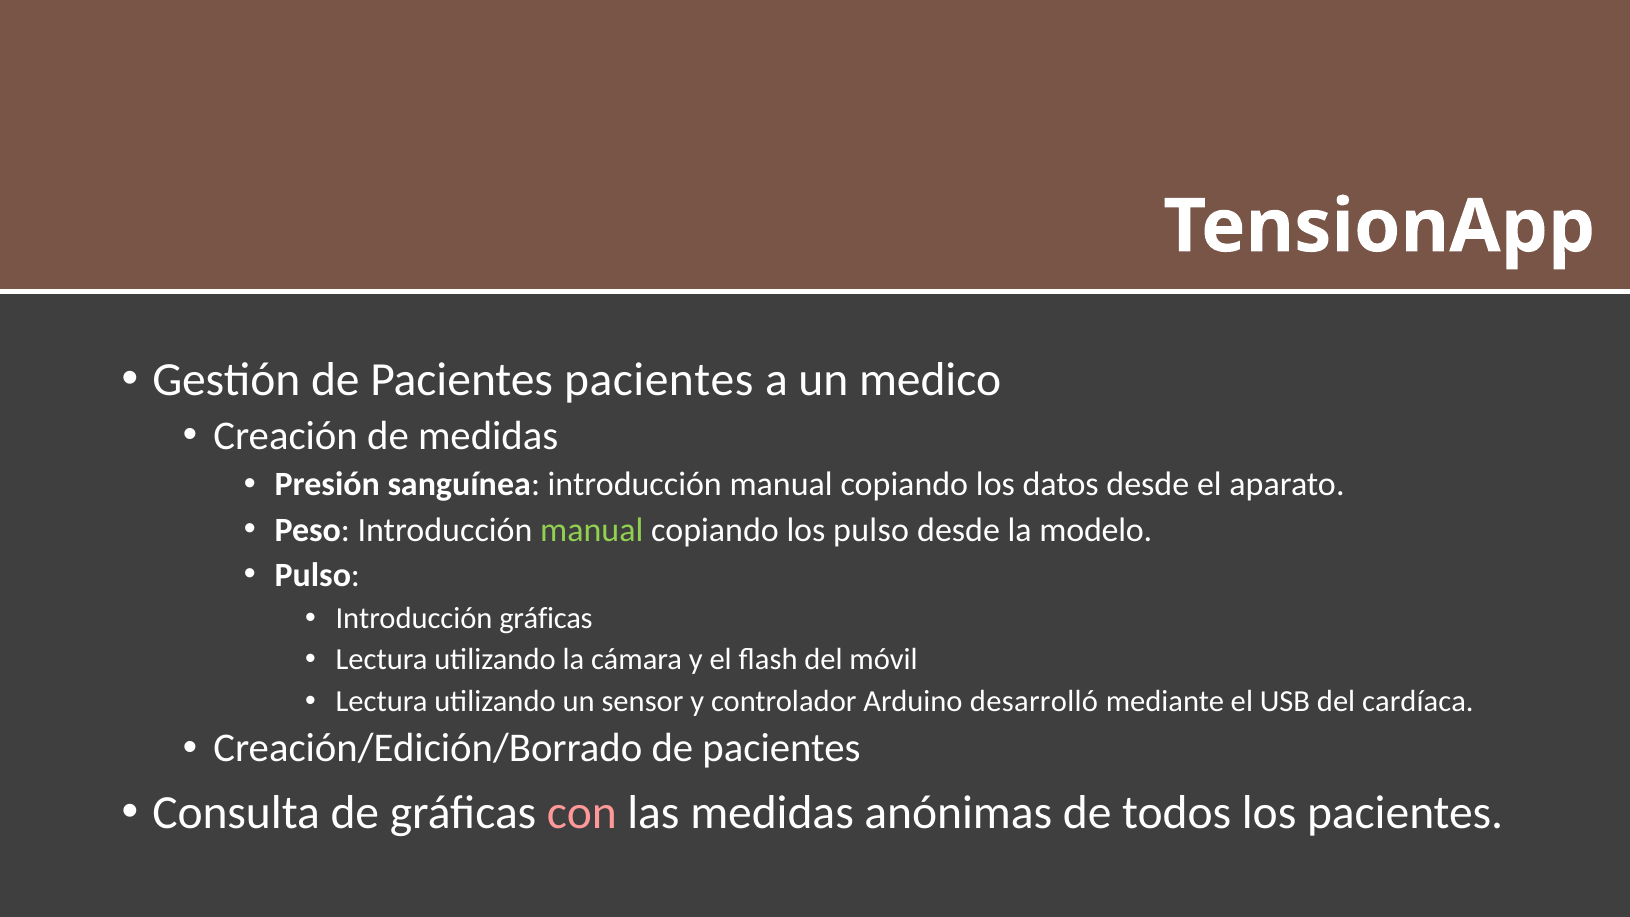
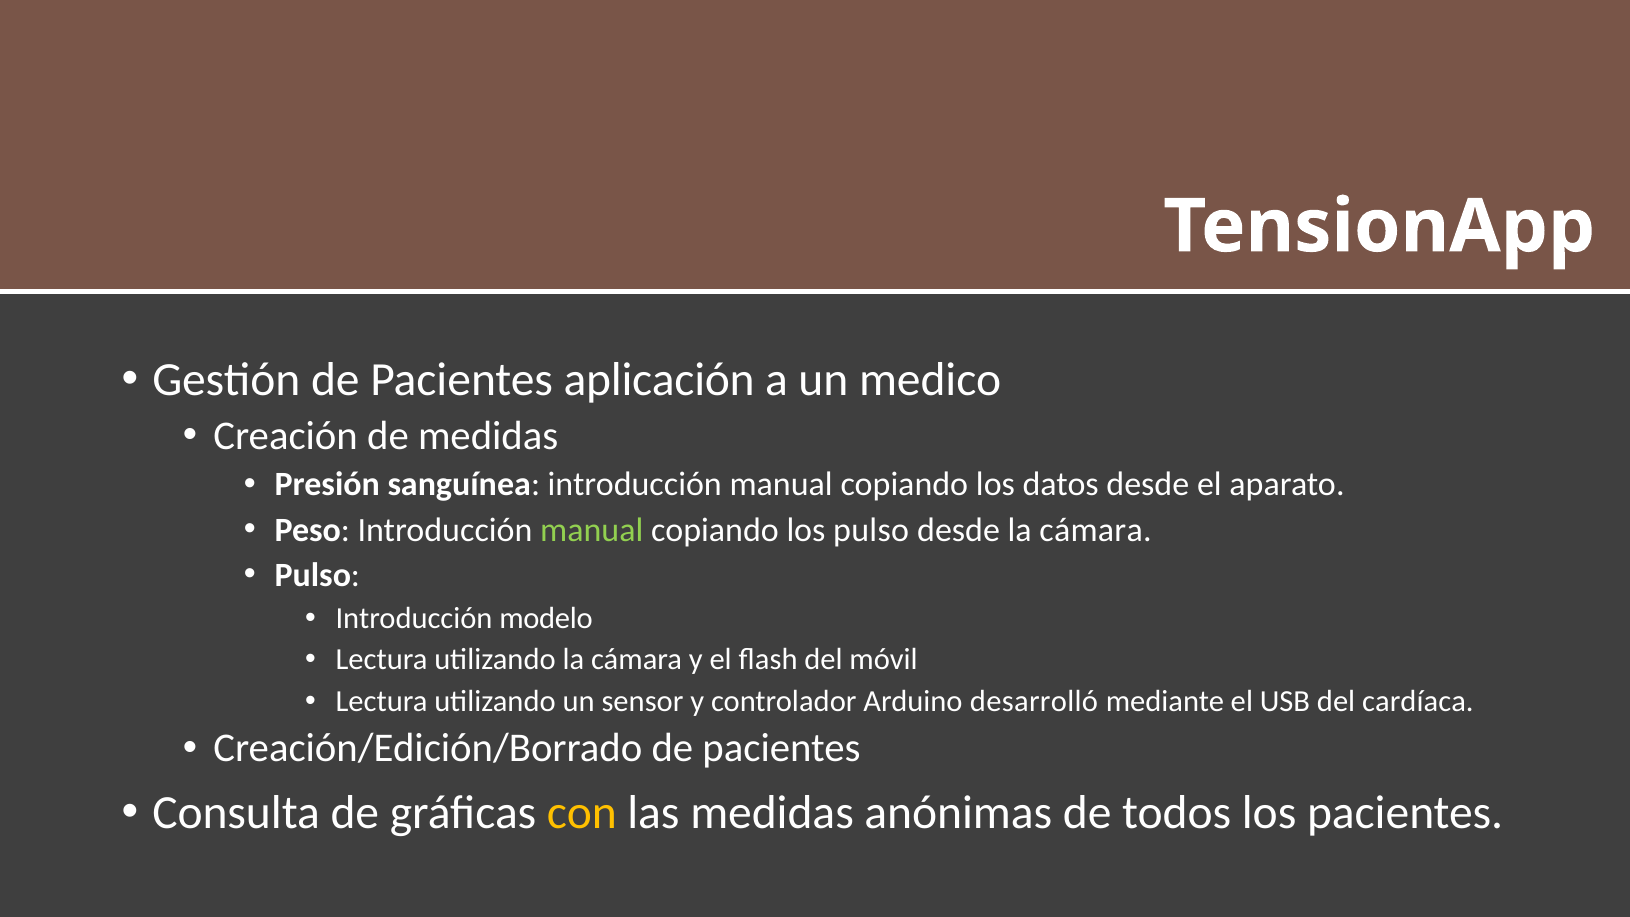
Pacientes pacientes: pacientes -> aplicación
desde la modelo: modelo -> cámara
Introducción gráficas: gráficas -> modelo
con colour: pink -> yellow
